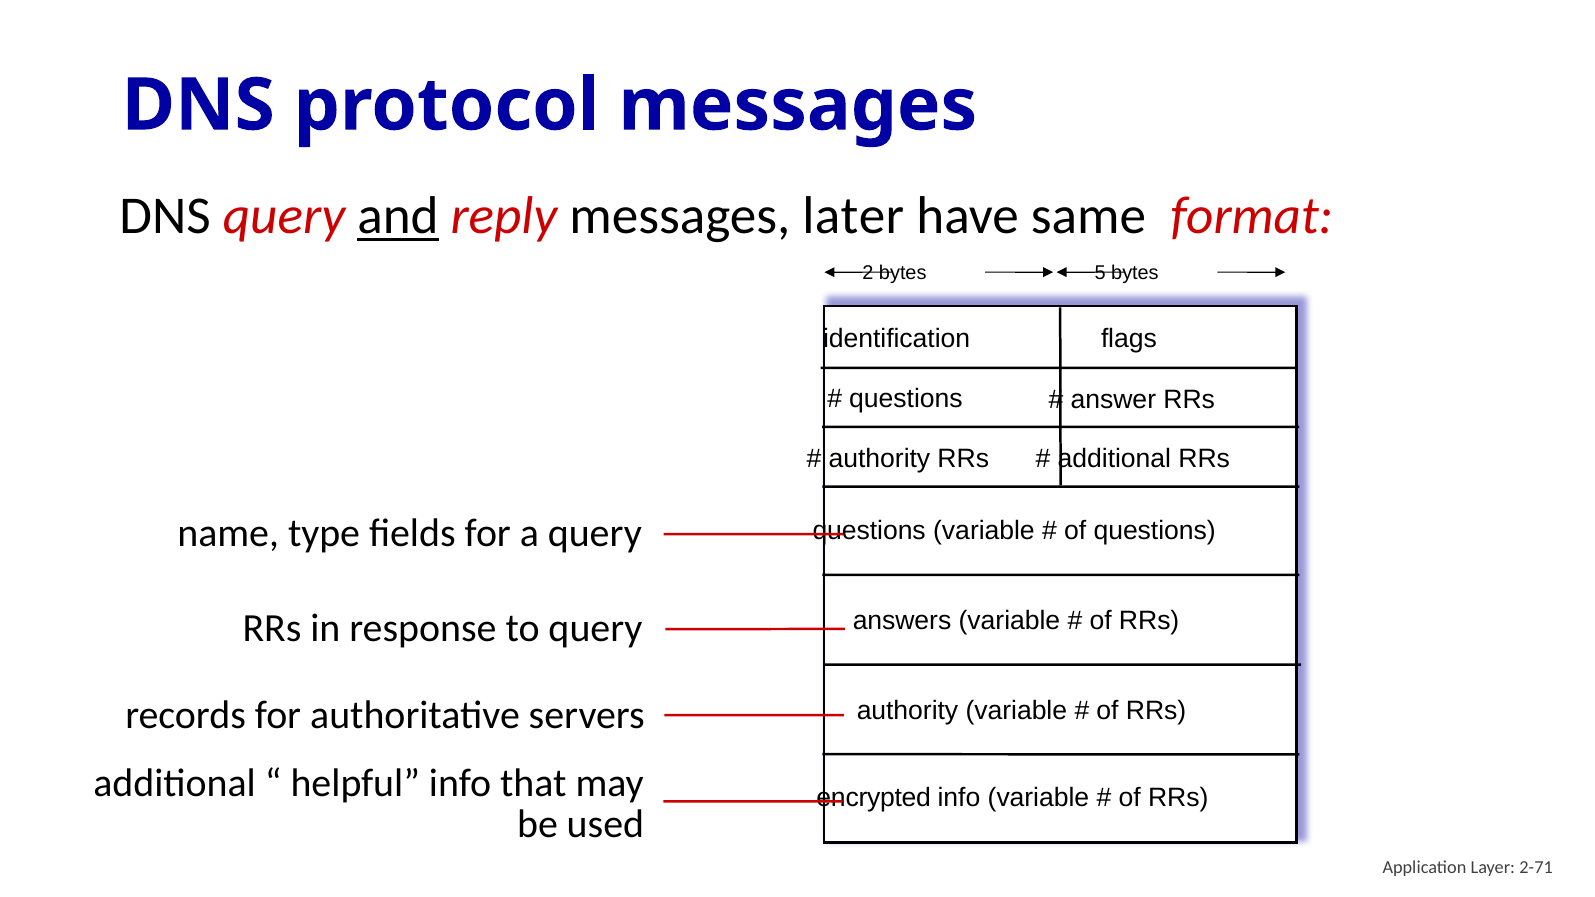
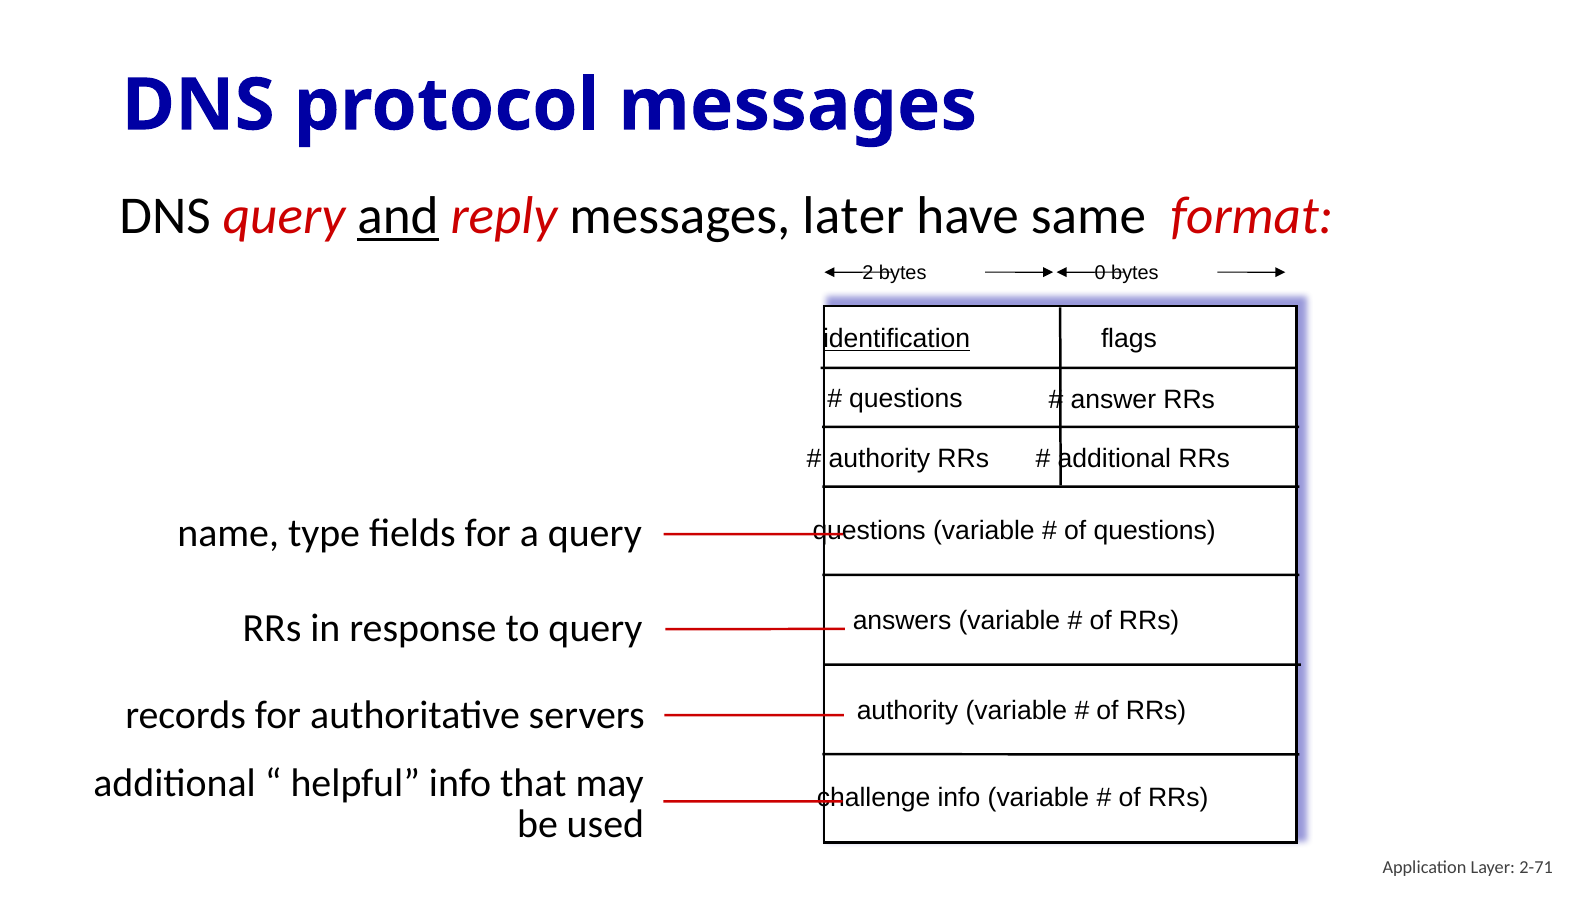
5: 5 -> 0
identification underline: none -> present
encrypted: encrypted -> challenge
